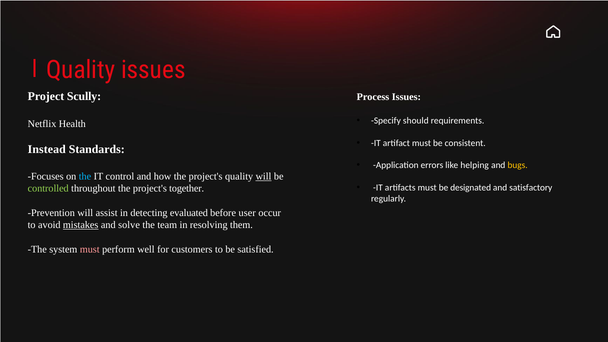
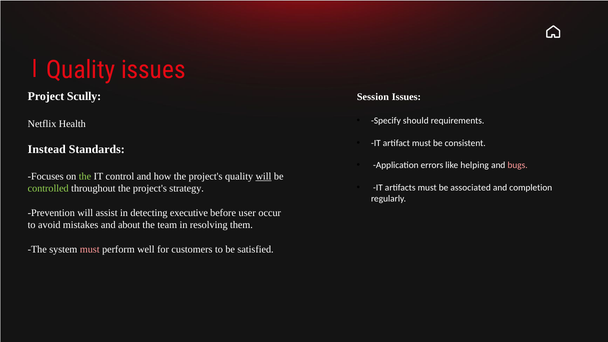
Process: Process -> Session
bugs colour: yellow -> pink
the at (85, 176) colour: light blue -> light green
designated: designated -> associated
satisfactory: satisfactory -> completion
together: together -> strategy
evaluated: evaluated -> executive
mistakes underline: present -> none
solve: solve -> about
